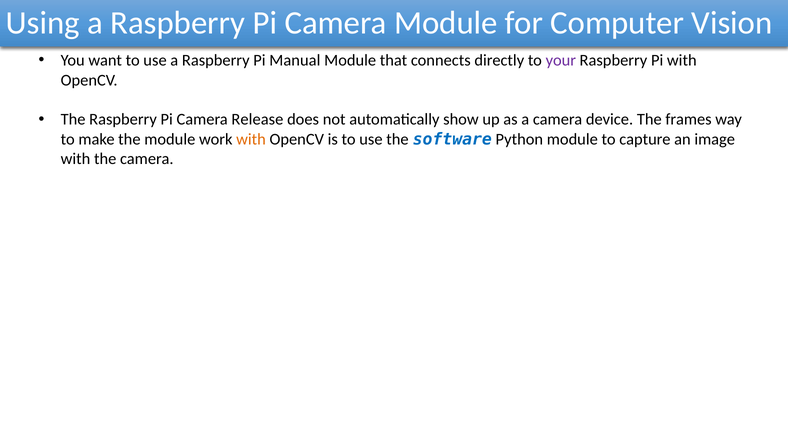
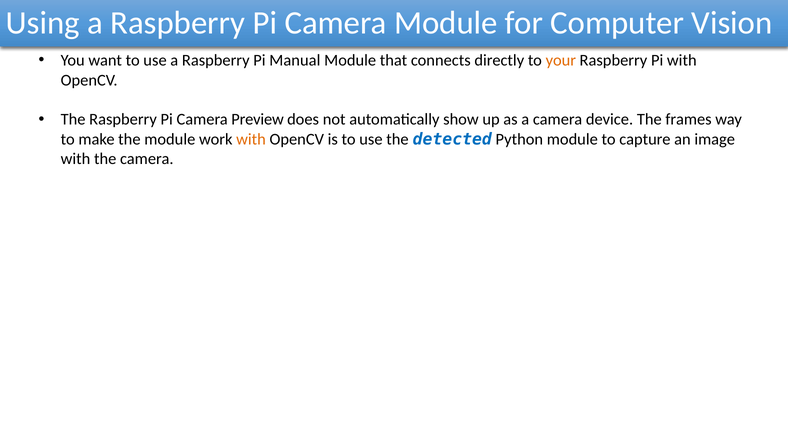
your colour: purple -> orange
Release: Release -> Preview
software: software -> detected
